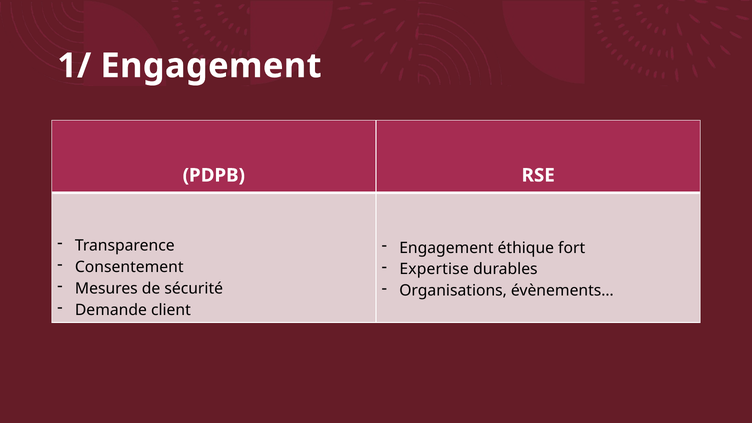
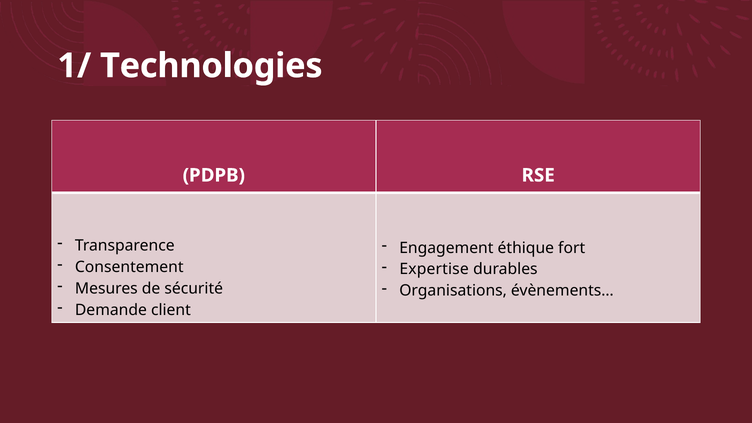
1/ Engagement: Engagement -> Technologies
